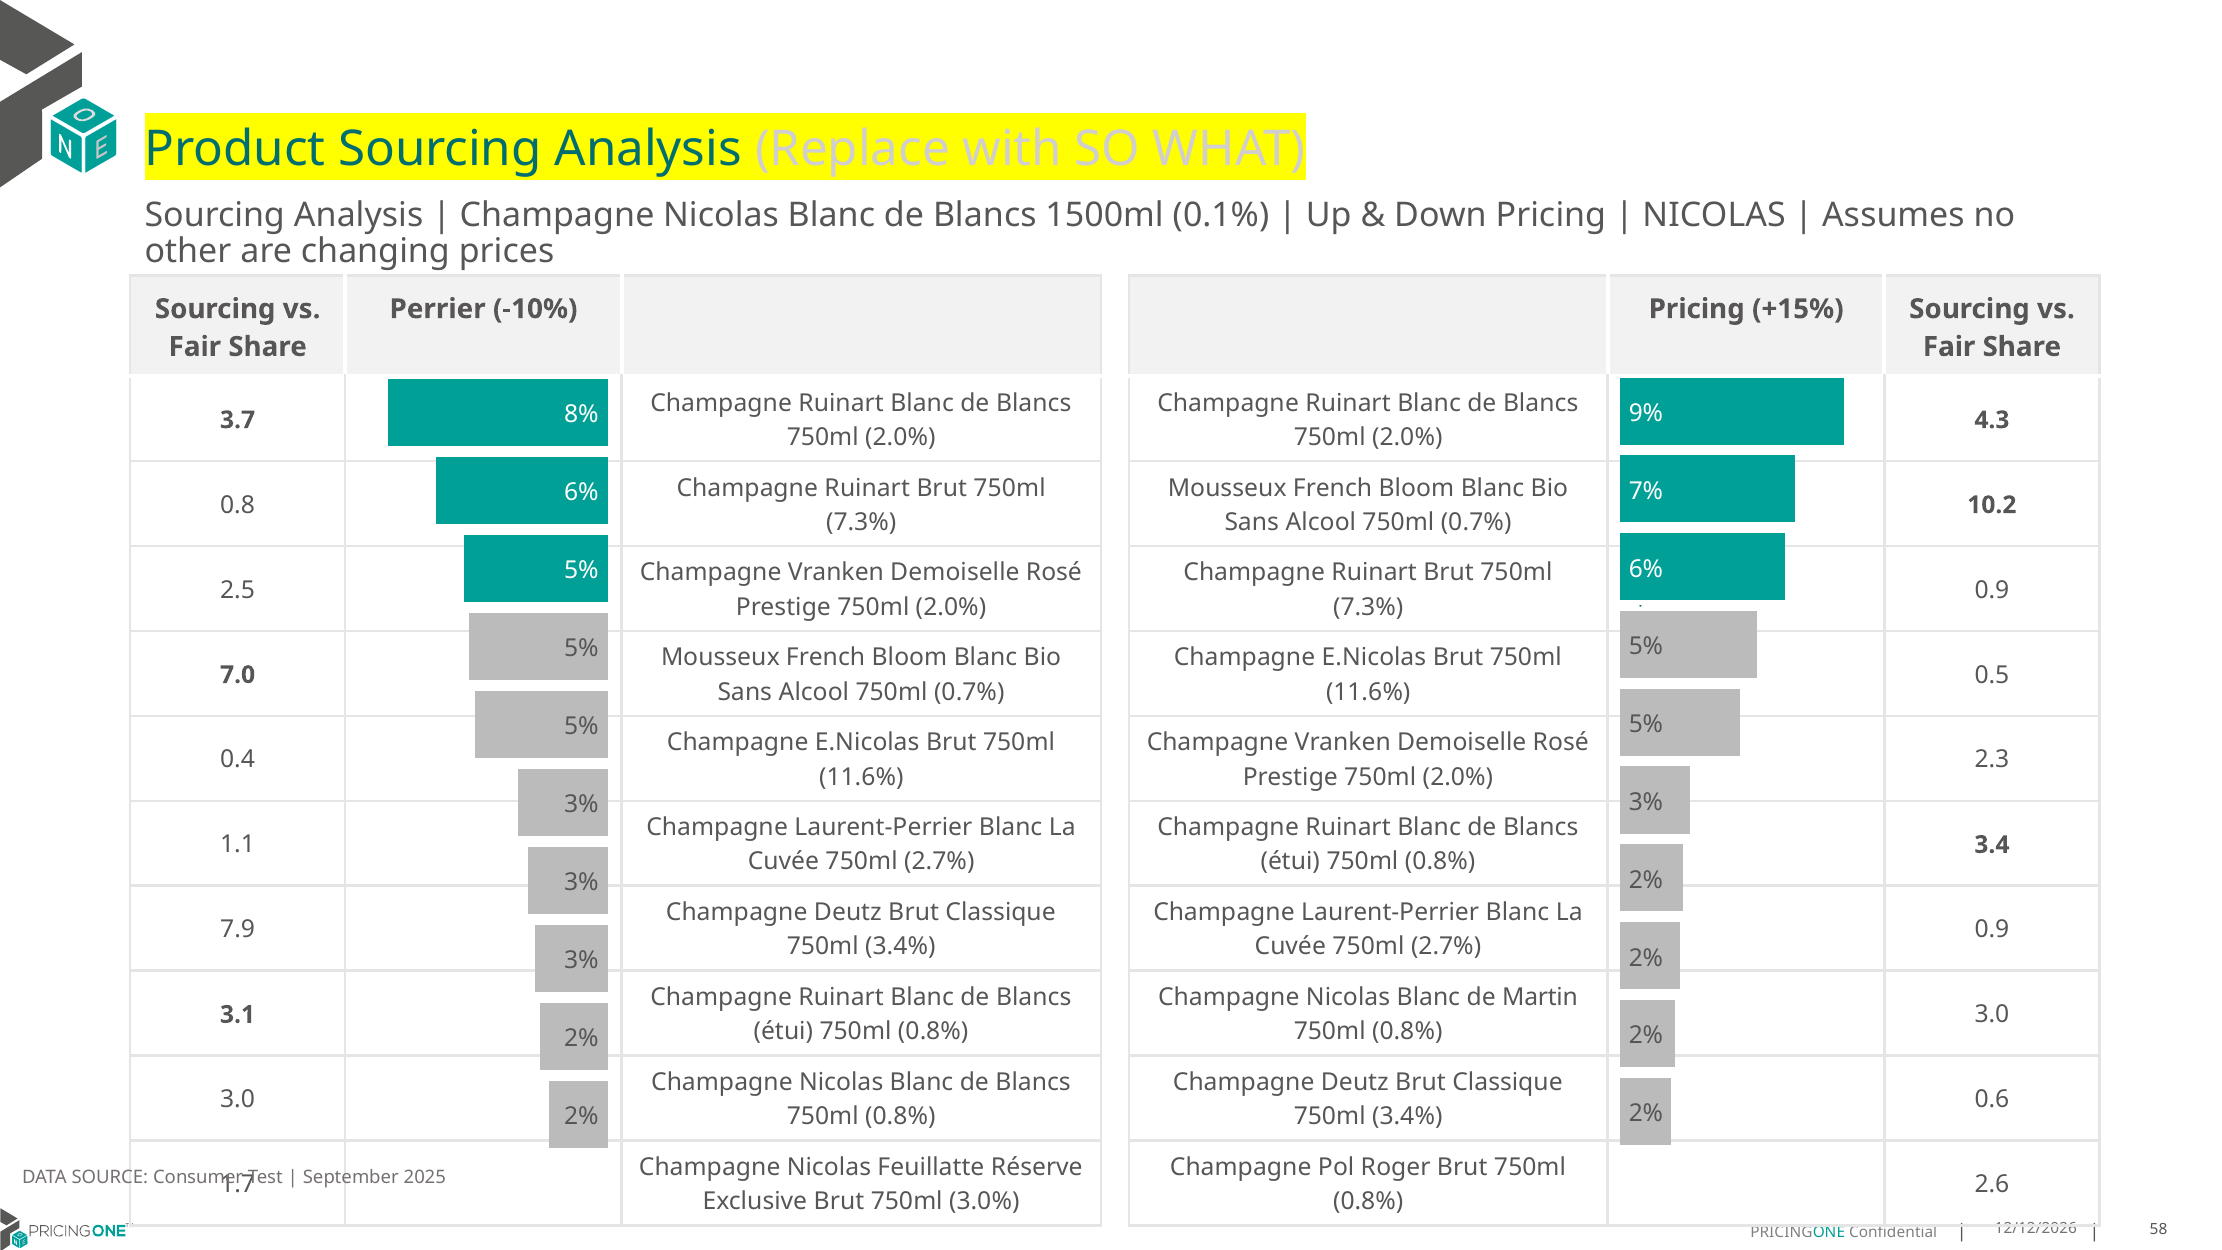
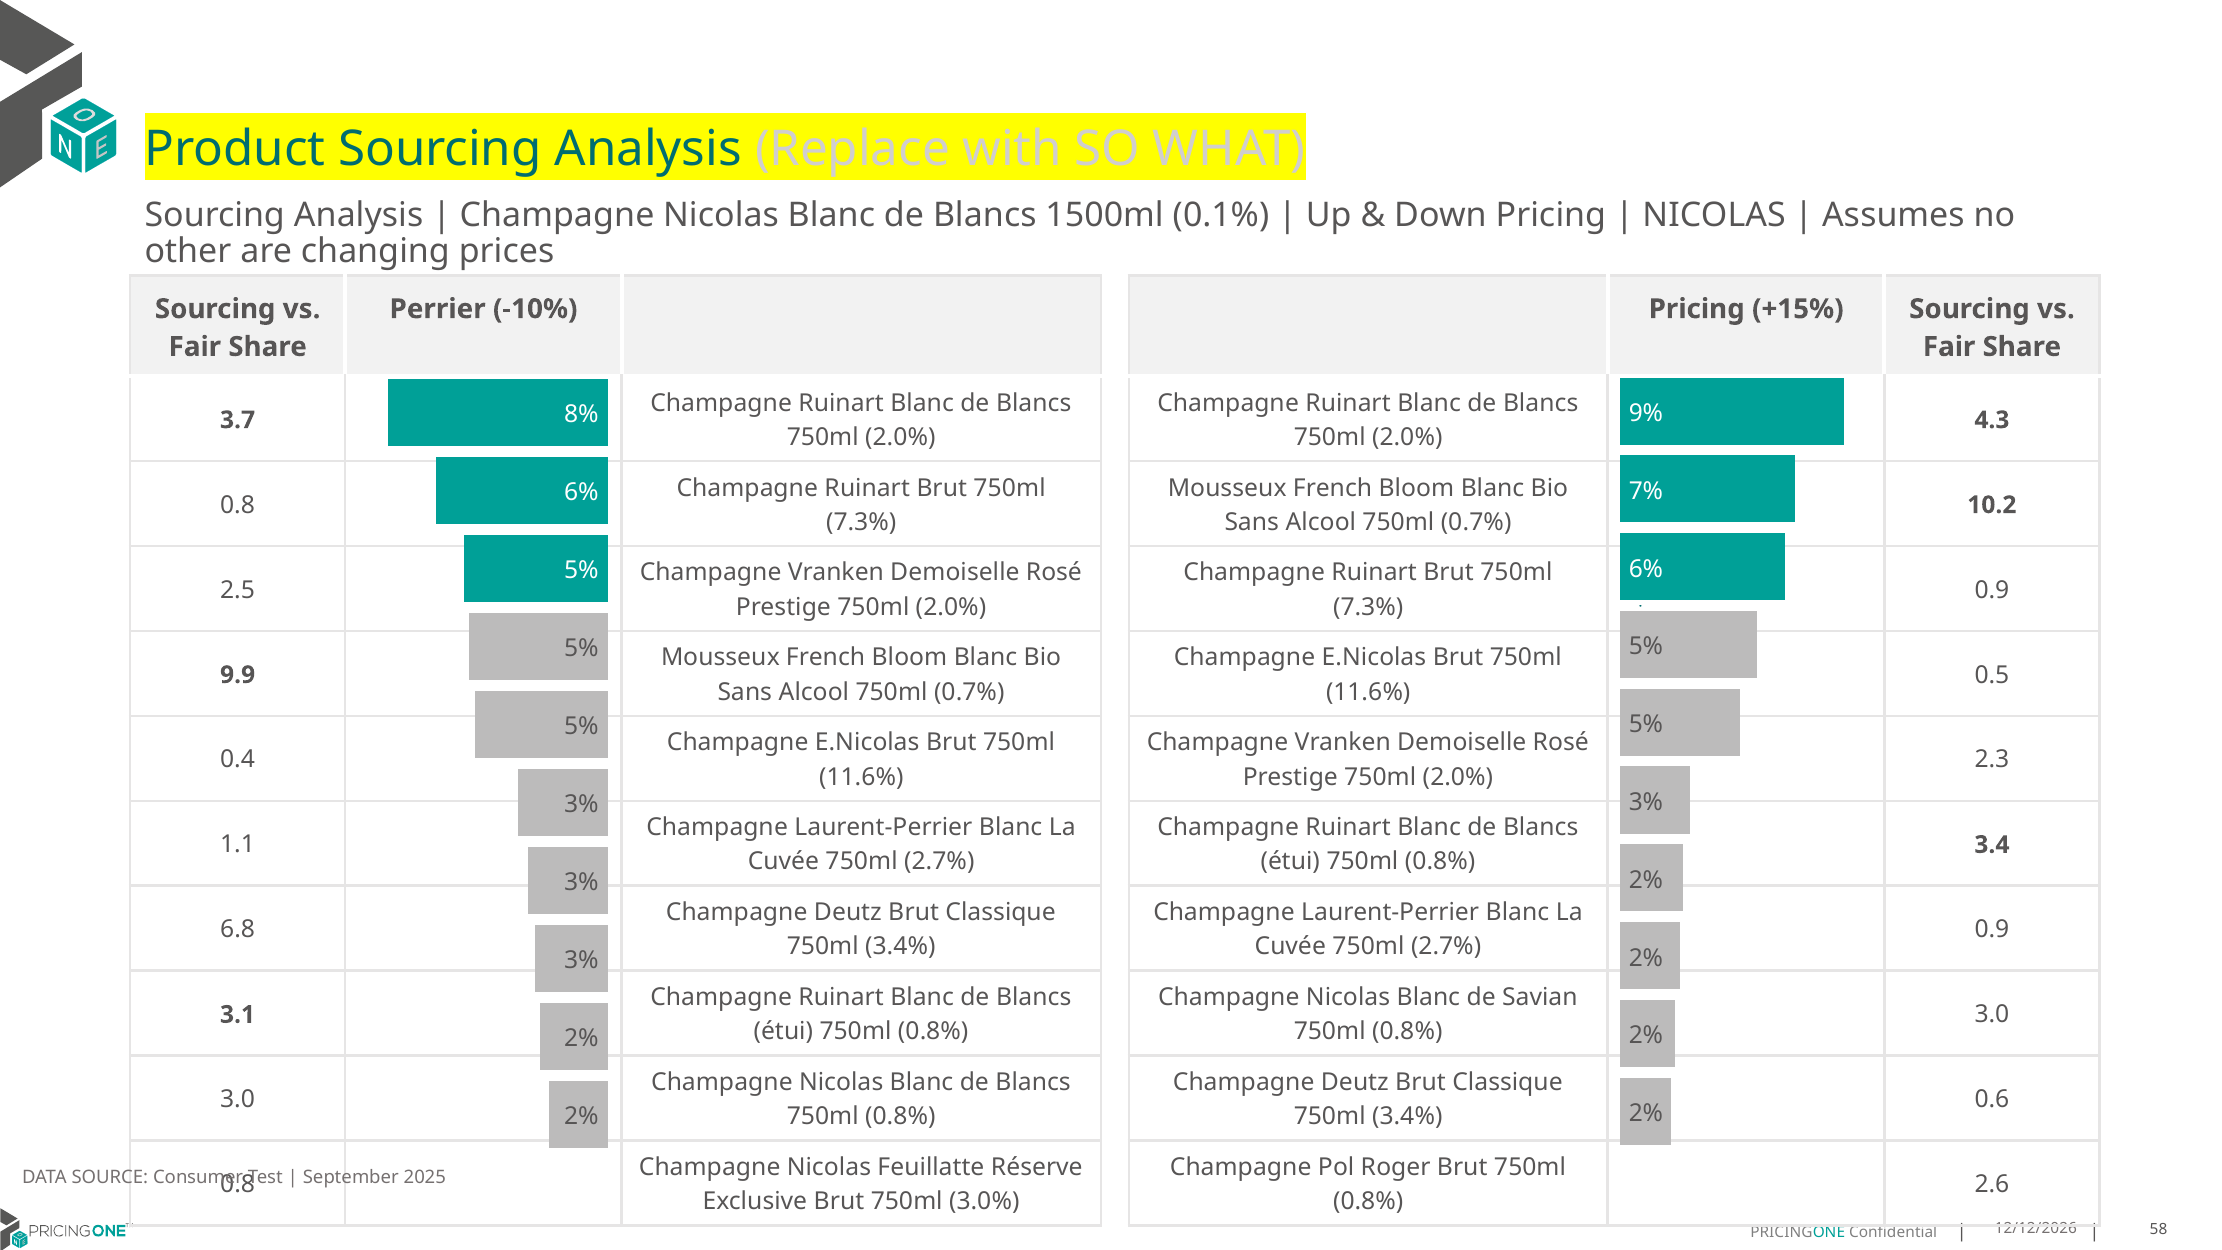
7.0: 7.0 -> 9.9
7.9: 7.9 -> 6.8
Martin: Martin -> Savian
1.7 at (238, 1184): 1.7 -> 0.8
